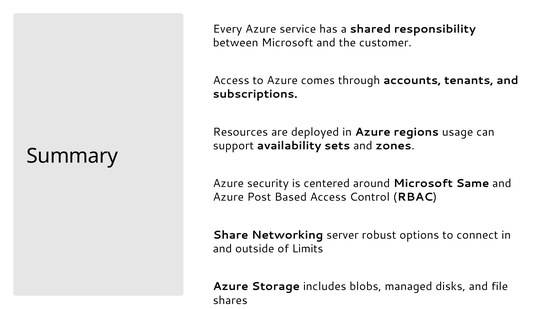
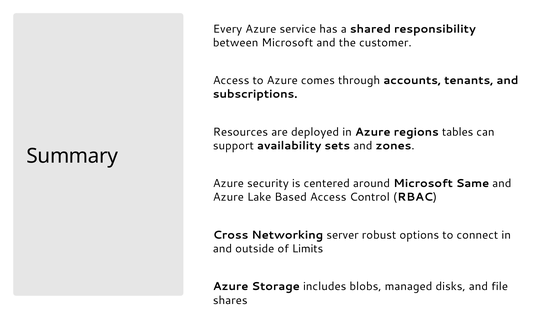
usage: usage -> tables
Post: Post -> Lake
Share: Share -> Cross
